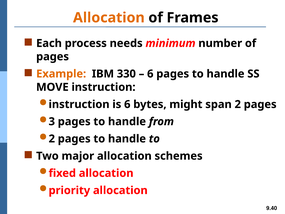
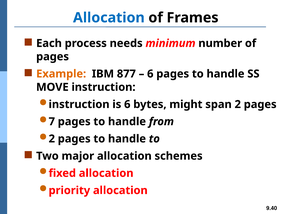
Allocation at (109, 18) colour: orange -> blue
330: 330 -> 877
3: 3 -> 7
